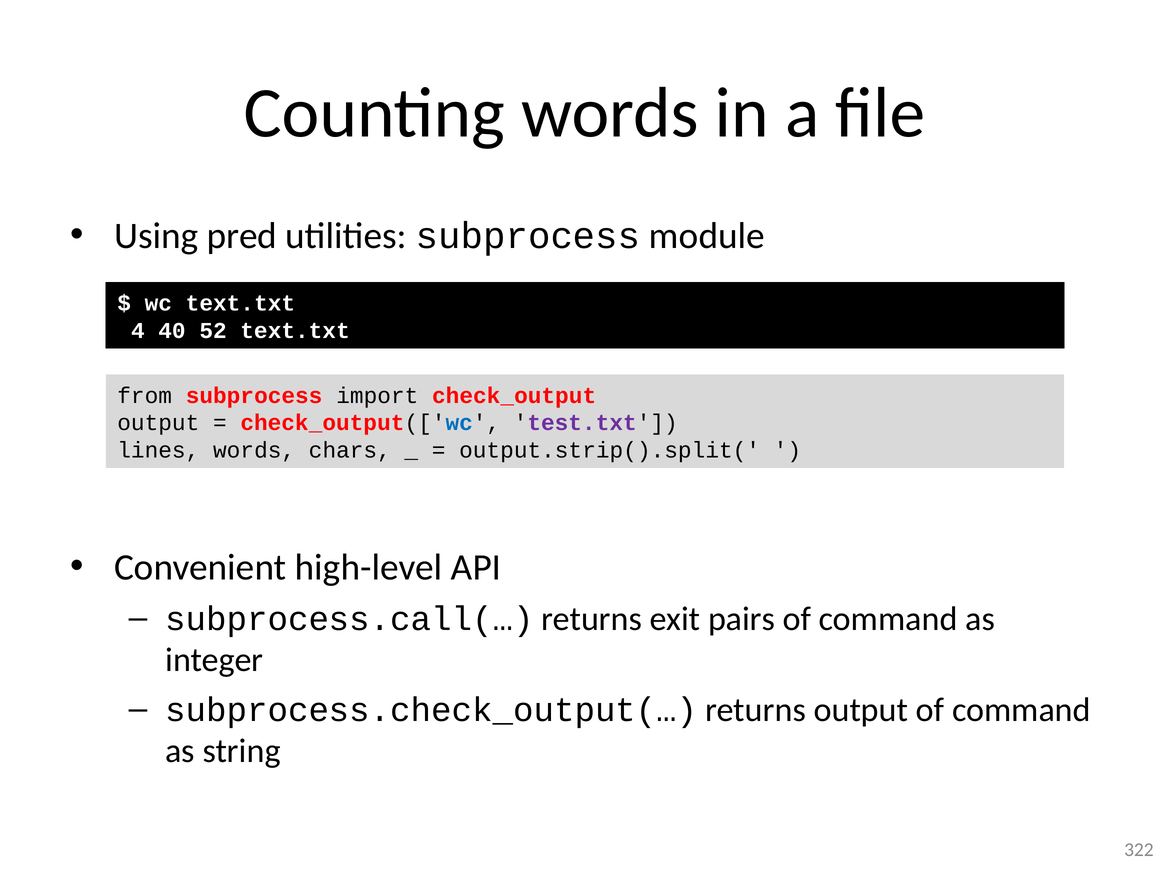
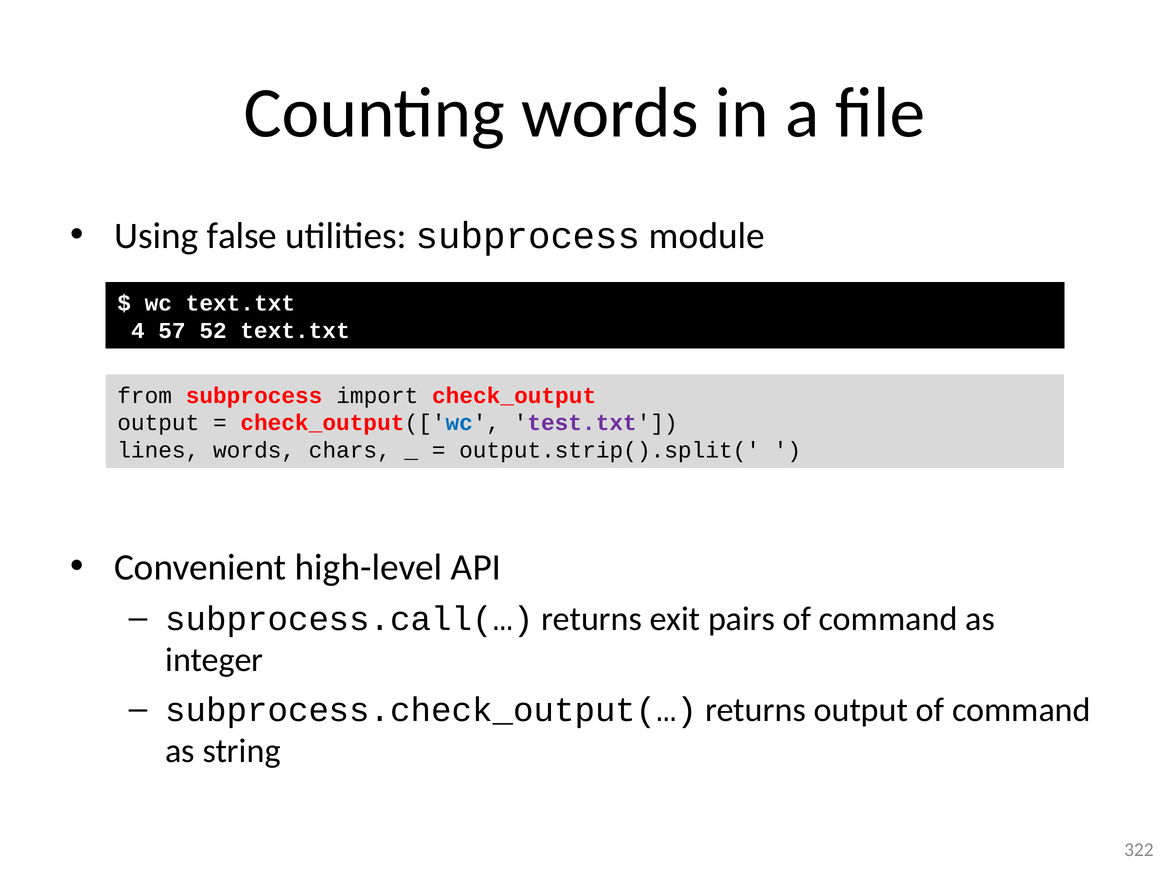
pred: pred -> false
40: 40 -> 57
